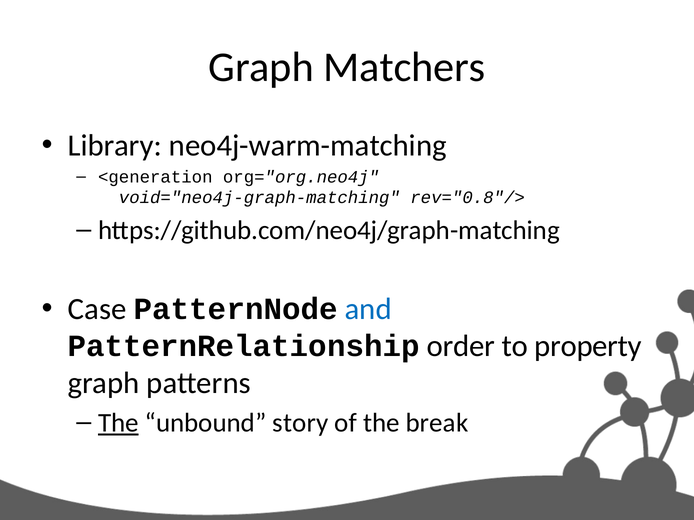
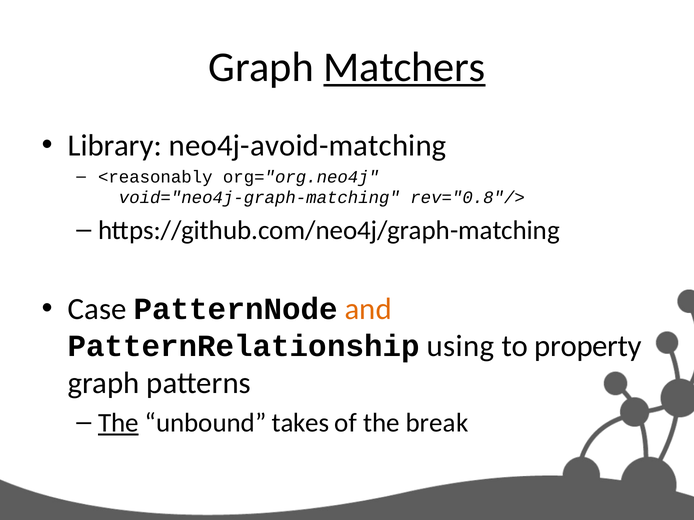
Matchers underline: none -> present
neo4j-warm-matching: neo4j-warm-matching -> neo4j-avoid-matching
<generation: <generation -> <reasonably
and colour: blue -> orange
order: order -> using
story: story -> takes
